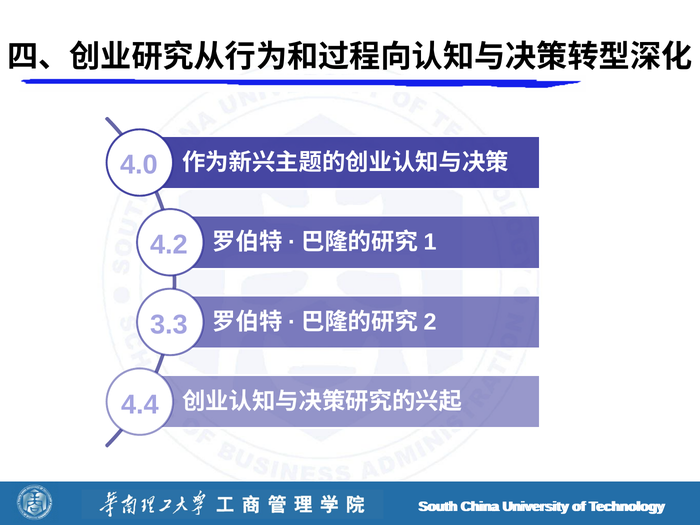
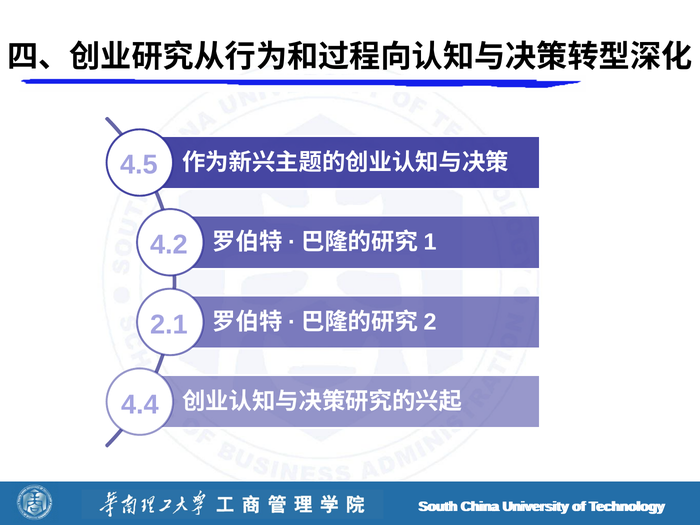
4.0: 4.0 -> 4.5
3.3: 3.3 -> 2.1
